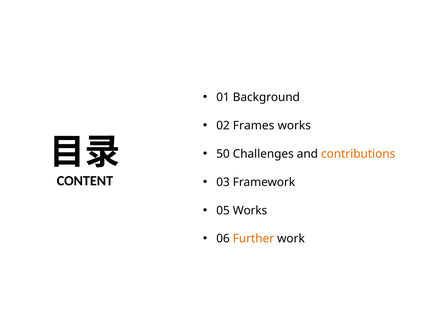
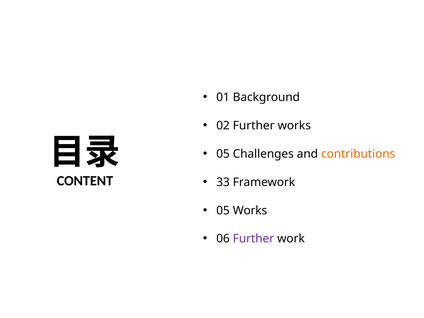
02 Frames: Frames -> Further
50 at (223, 154): 50 -> 05
03: 03 -> 33
Further at (253, 239) colour: orange -> purple
